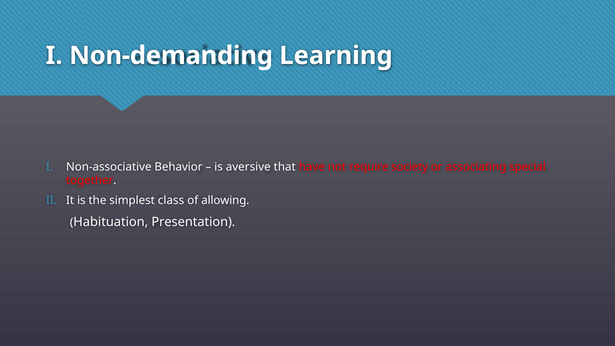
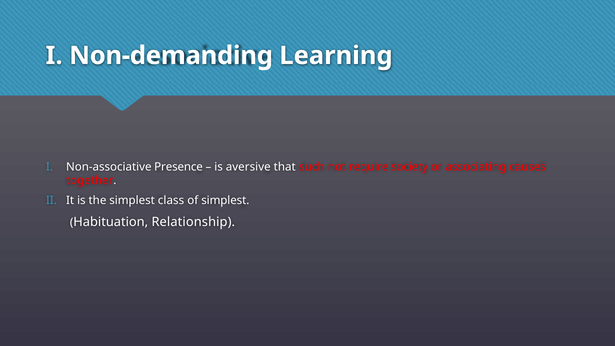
Behavior: Behavior -> Presence
have: have -> such
special: special -> causes
of allowing: allowing -> simplest
Presentation: Presentation -> Relationship
